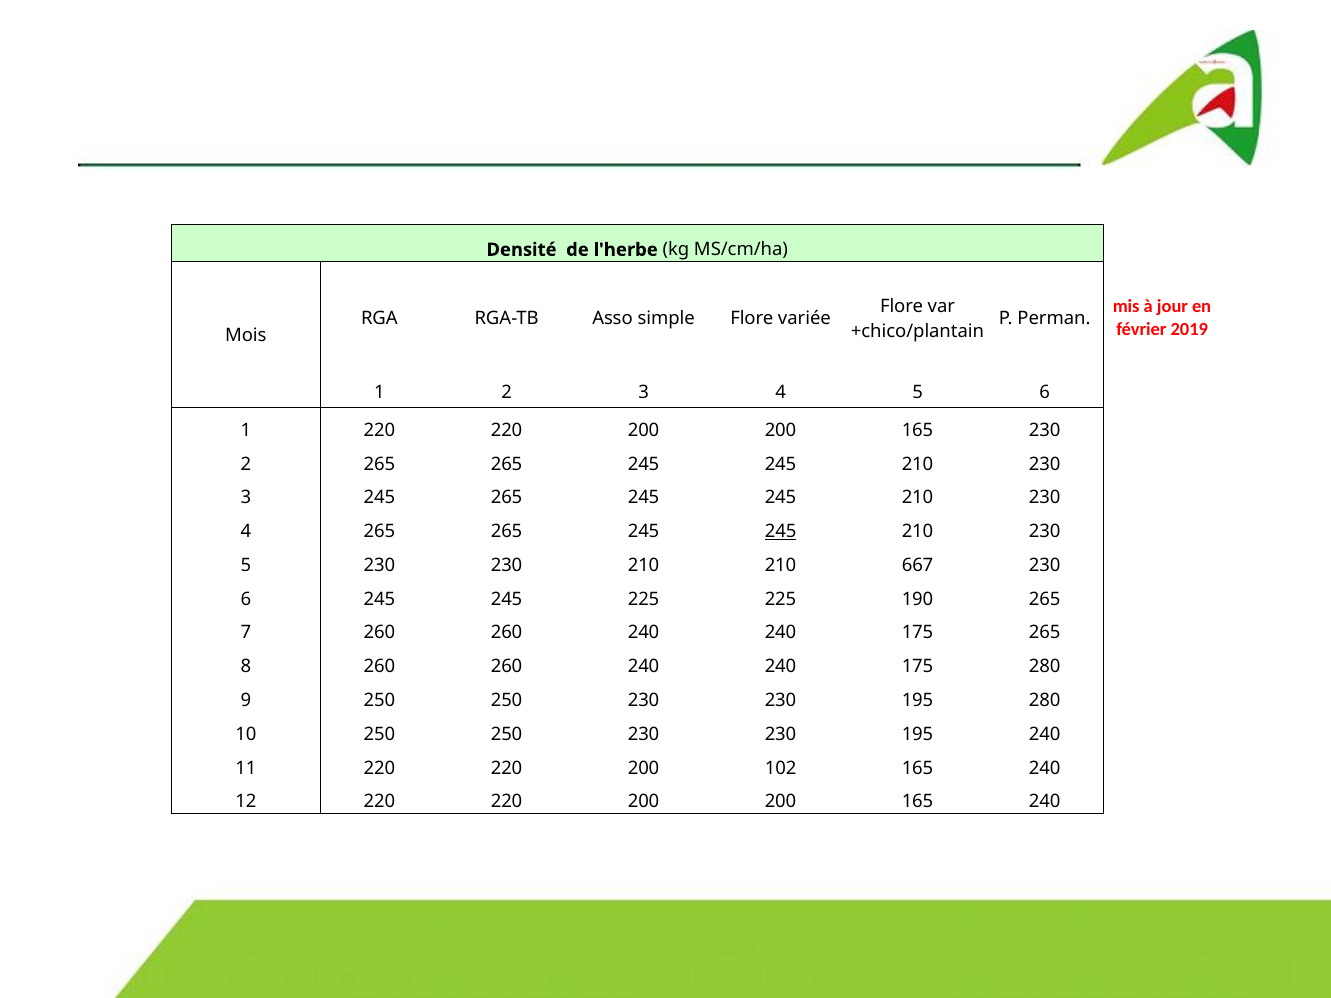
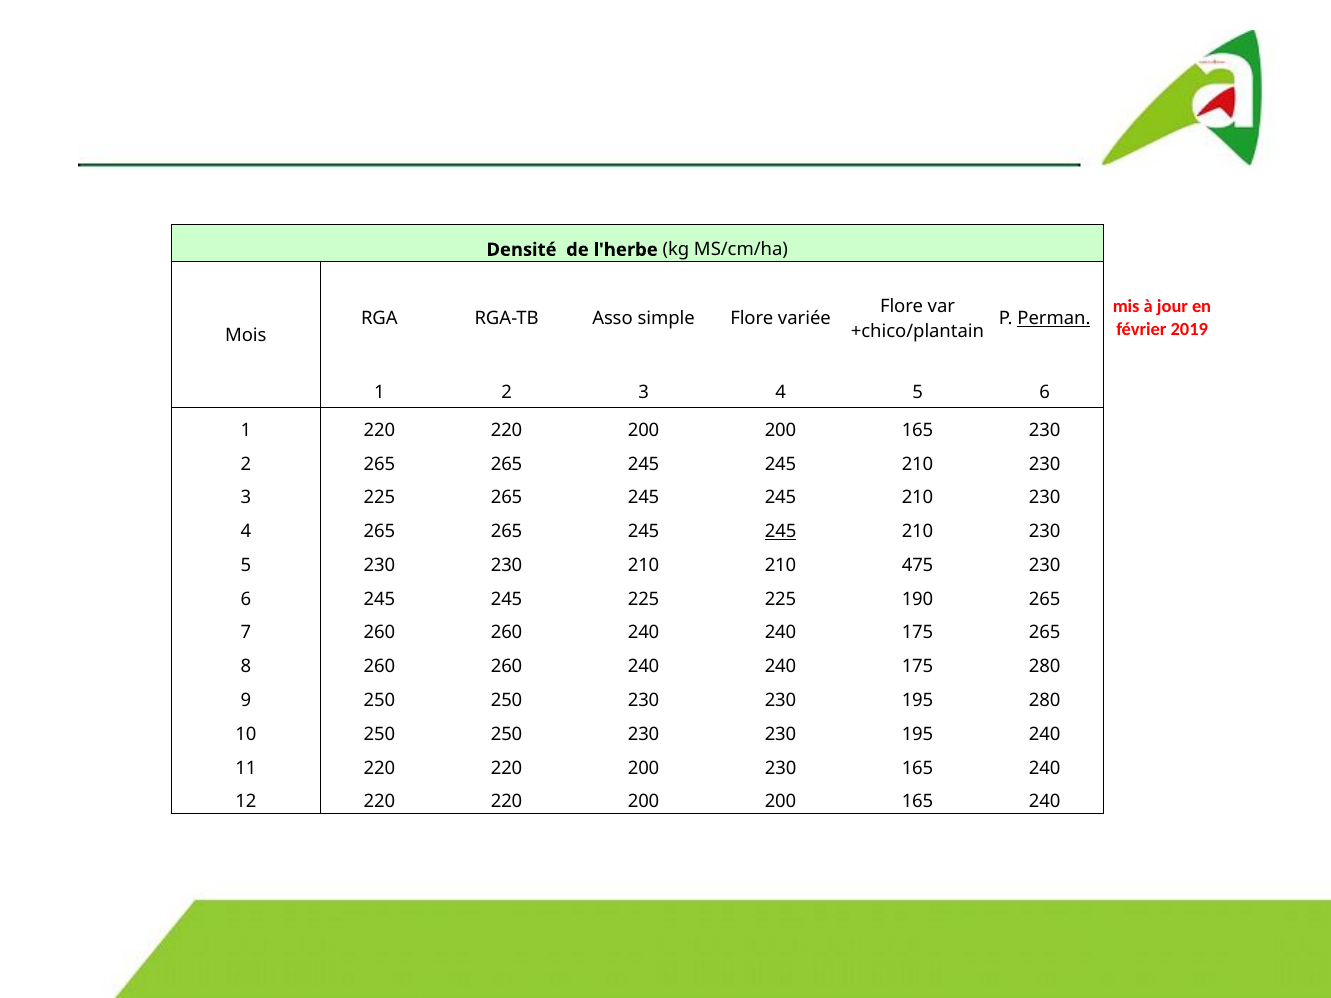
Perman underline: none -> present
3 245: 245 -> 225
667: 667 -> 475
200 102: 102 -> 230
